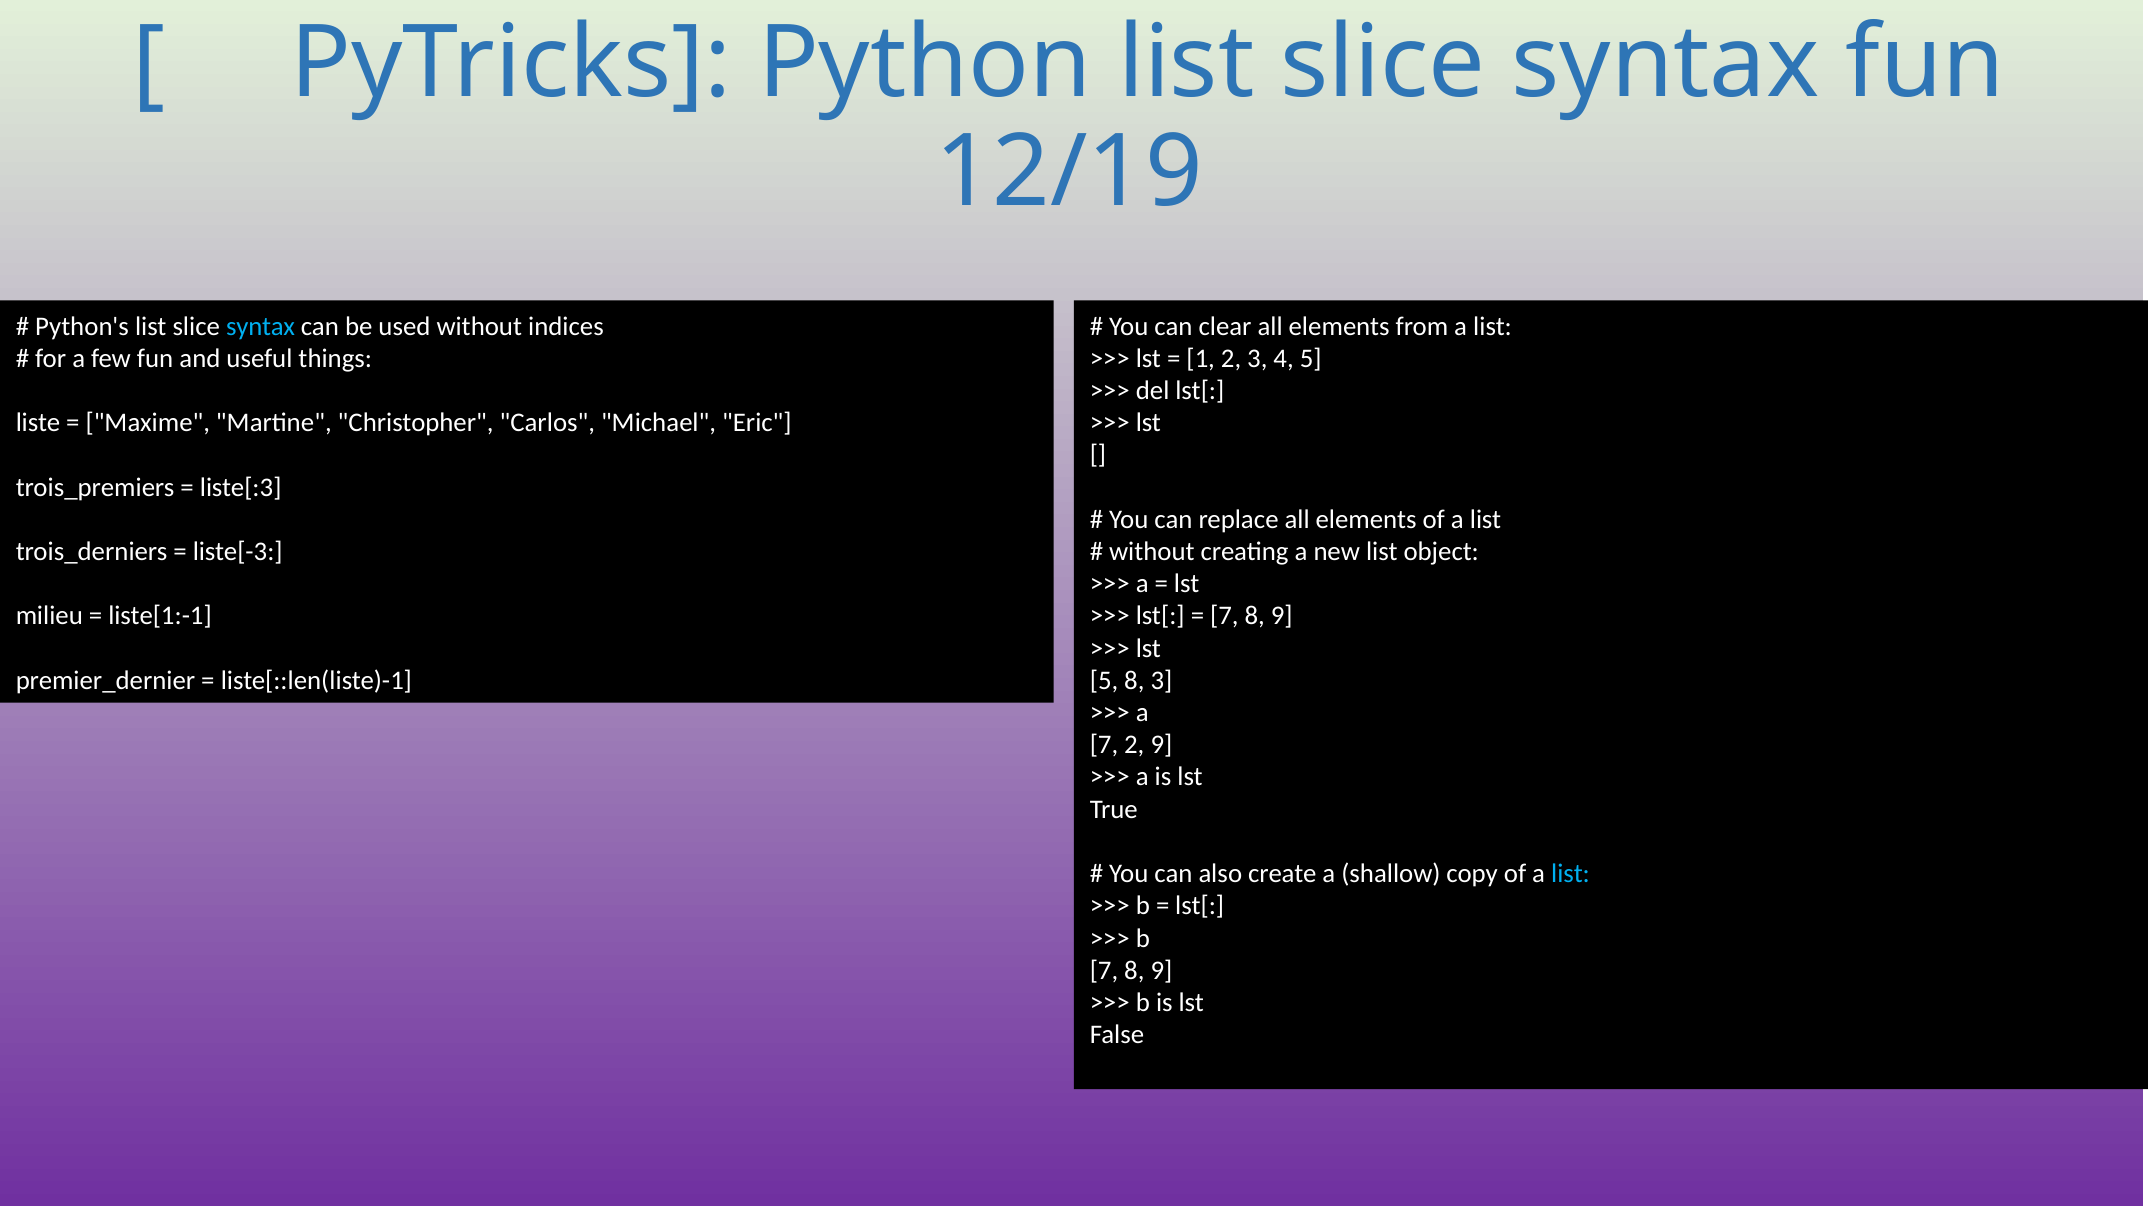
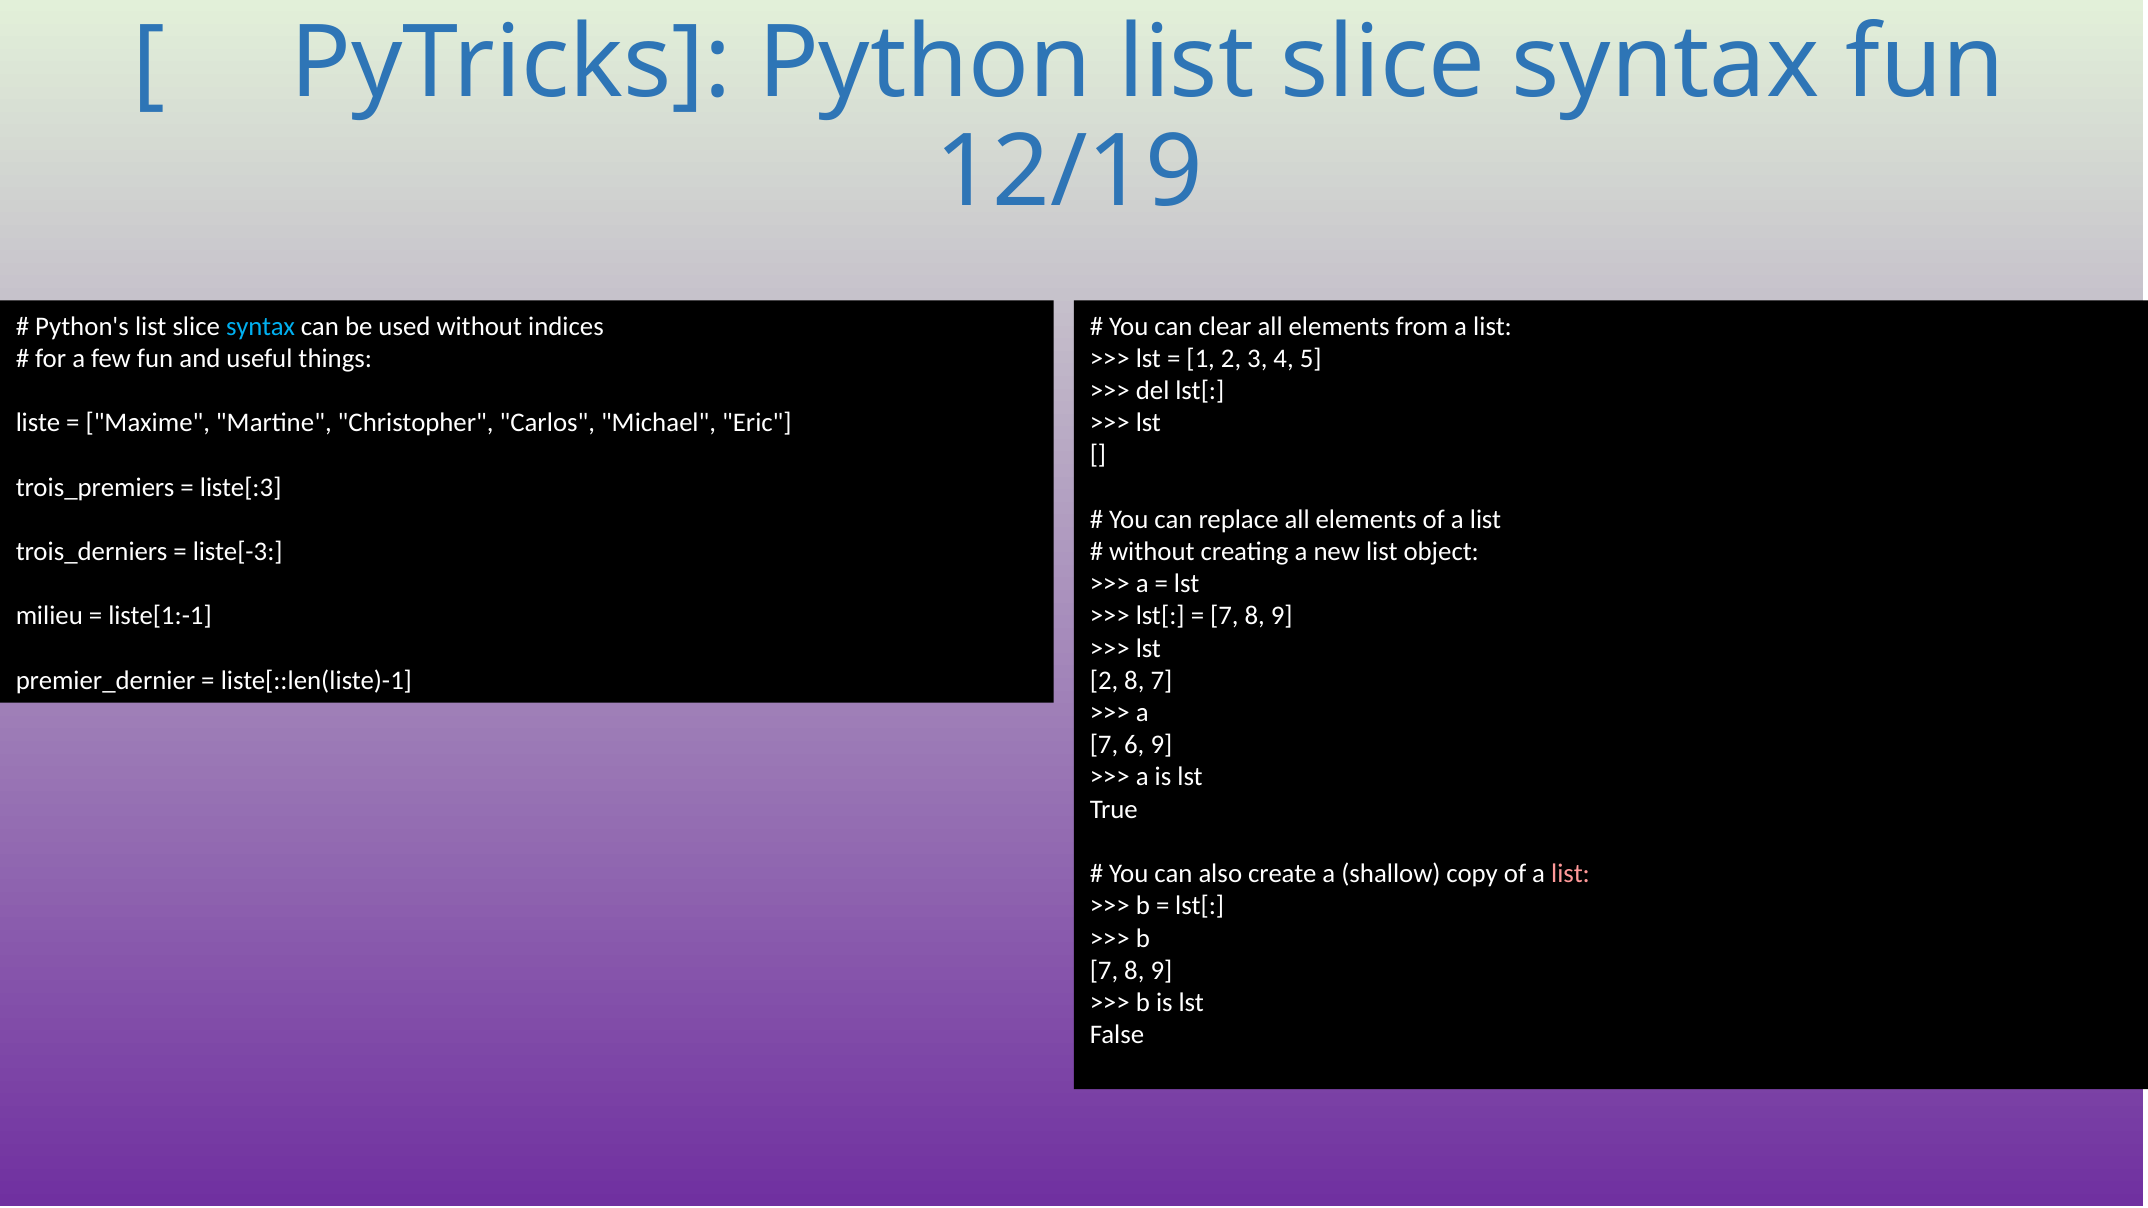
5 at (1104, 681): 5 -> 2
8 3: 3 -> 7
7 2: 2 -> 6
list at (1571, 874) colour: light blue -> pink
